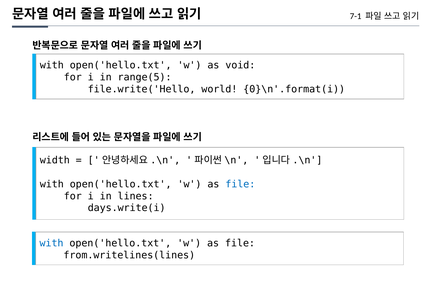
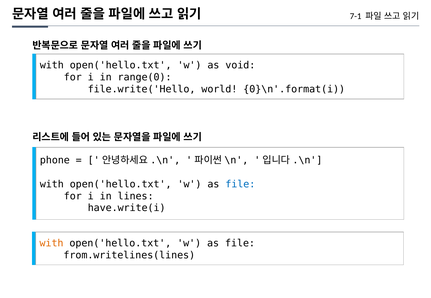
range(5: range(5 -> range(0
width: width -> phone
days.write(i: days.write(i -> have.write(i
with at (52, 243) colour: blue -> orange
